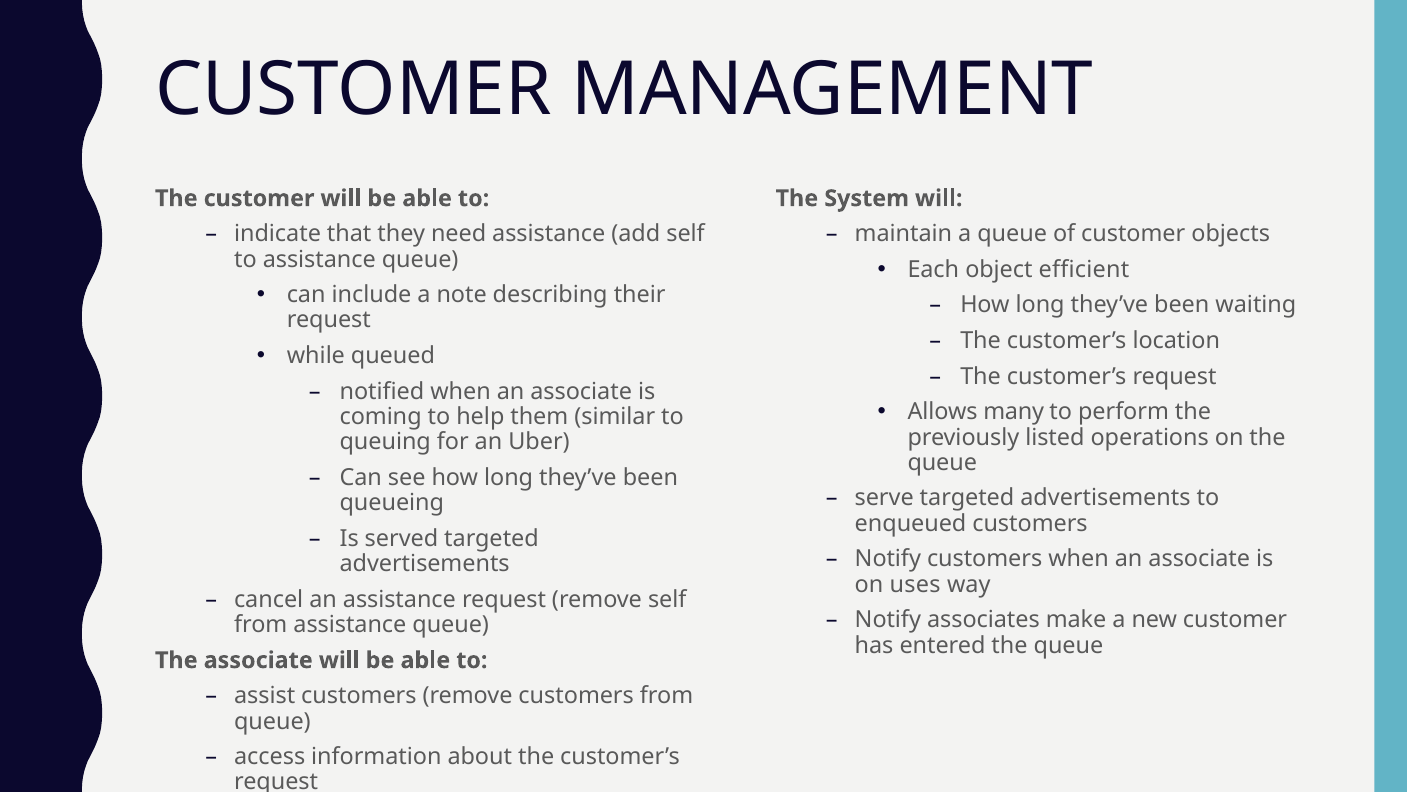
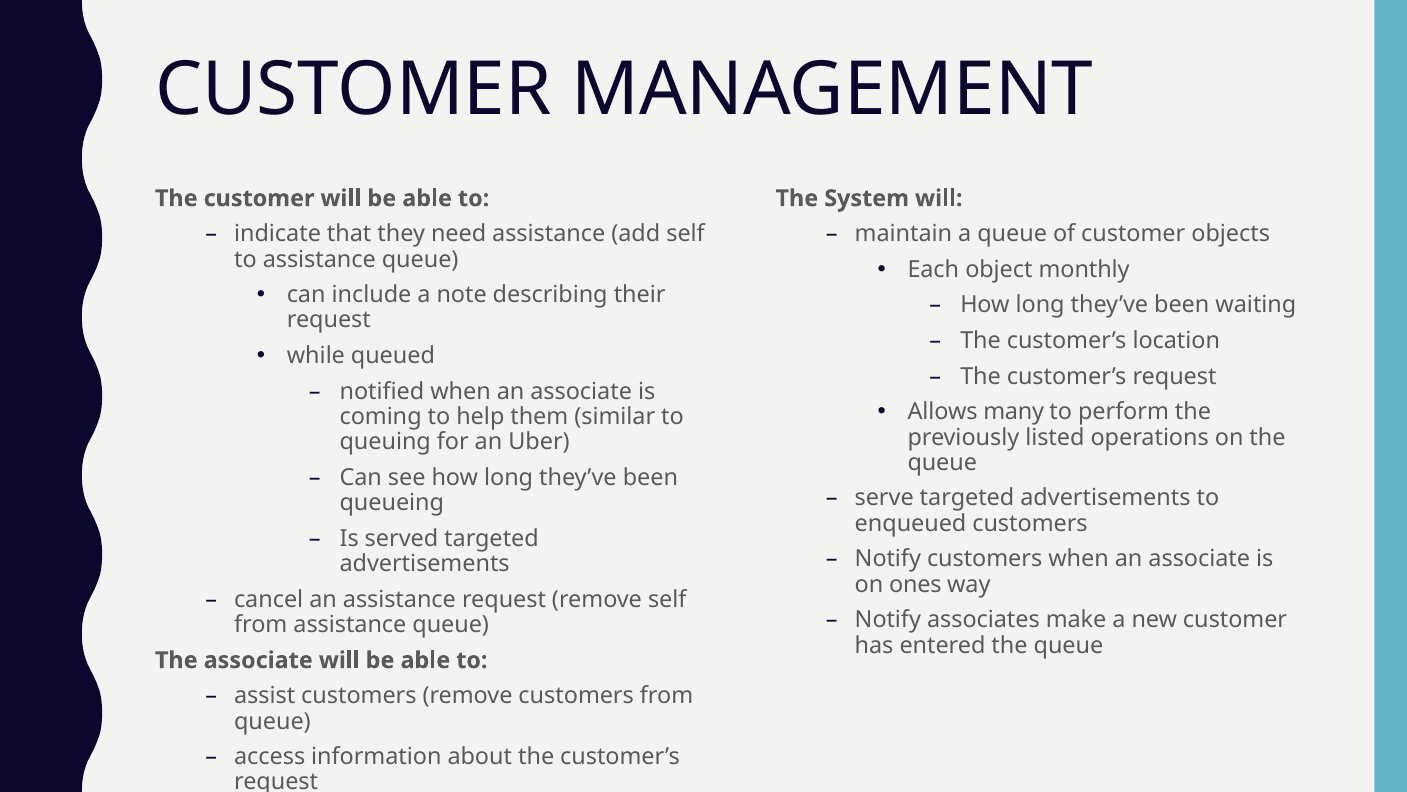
efficient: efficient -> monthly
uses: uses -> ones
